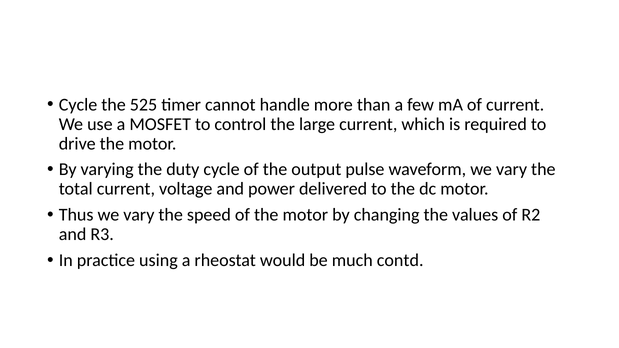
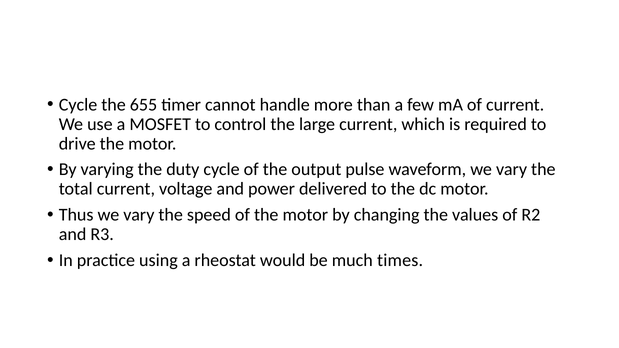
525: 525 -> 655
contd: contd -> times
